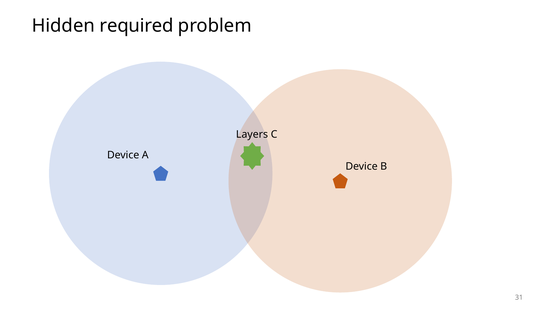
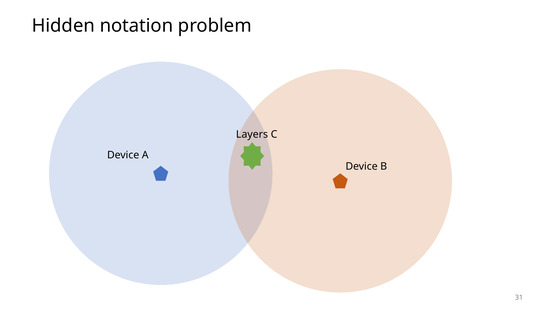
required: required -> notation
